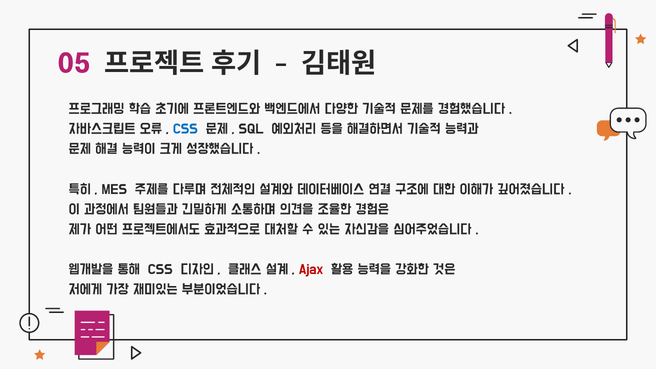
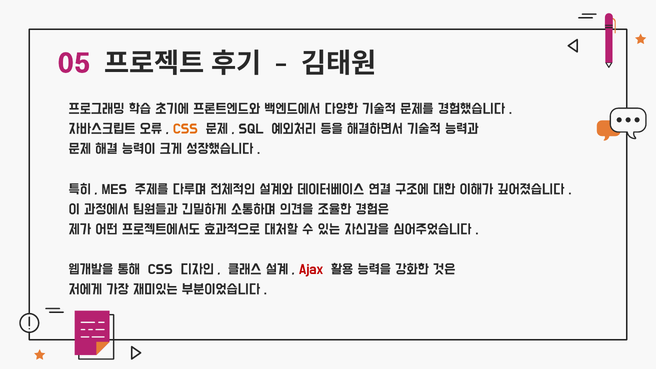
CSS at (185, 129) colour: blue -> orange
